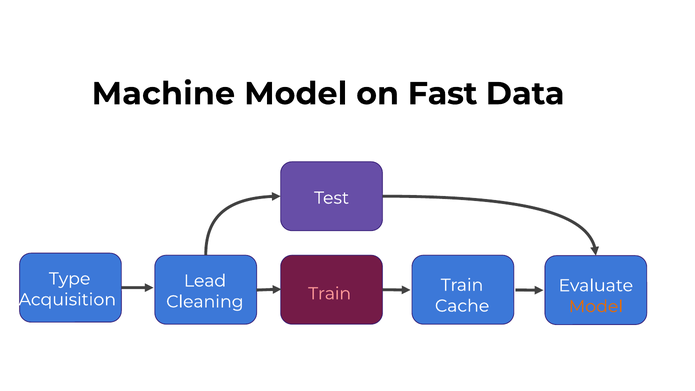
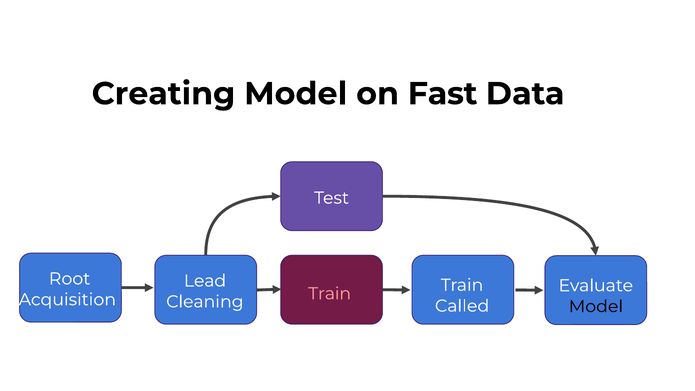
Machine: Machine -> Creating
Type: Type -> Root
Cache: Cache -> Called
Model at (596, 306) colour: orange -> black
